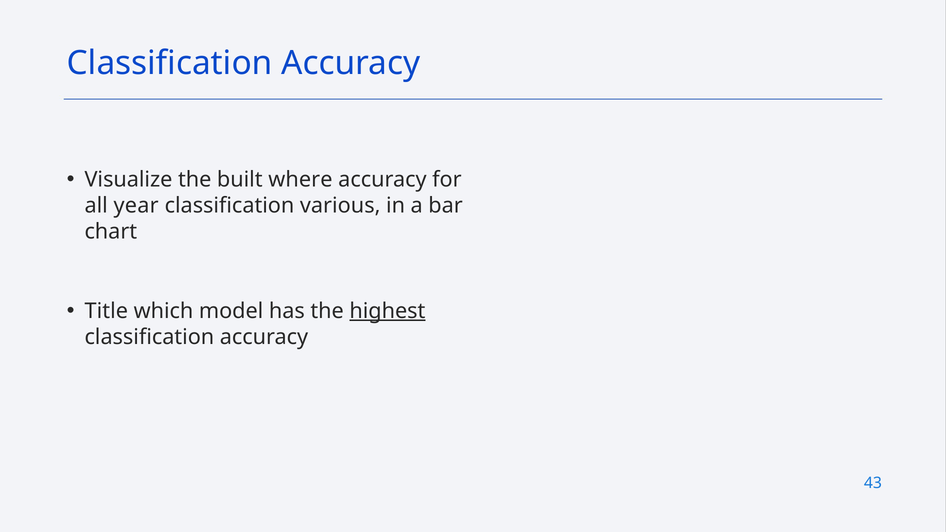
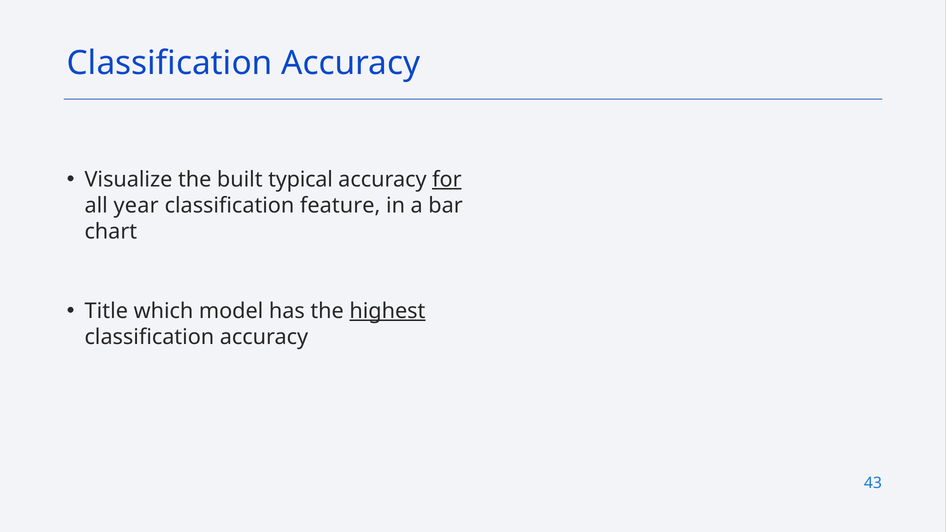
where: where -> typical
for underline: none -> present
various: various -> feature
